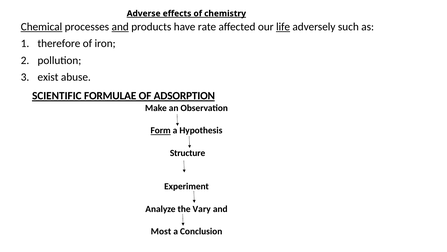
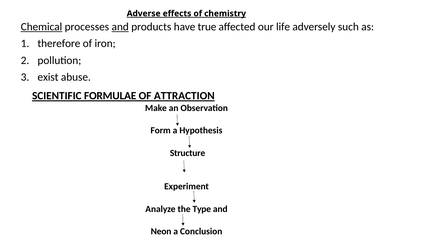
rate: rate -> true
life underline: present -> none
ADSORPTION: ADSORPTION -> ATTRACTION
Form underline: present -> none
Vary: Vary -> Type
Most: Most -> Neon
